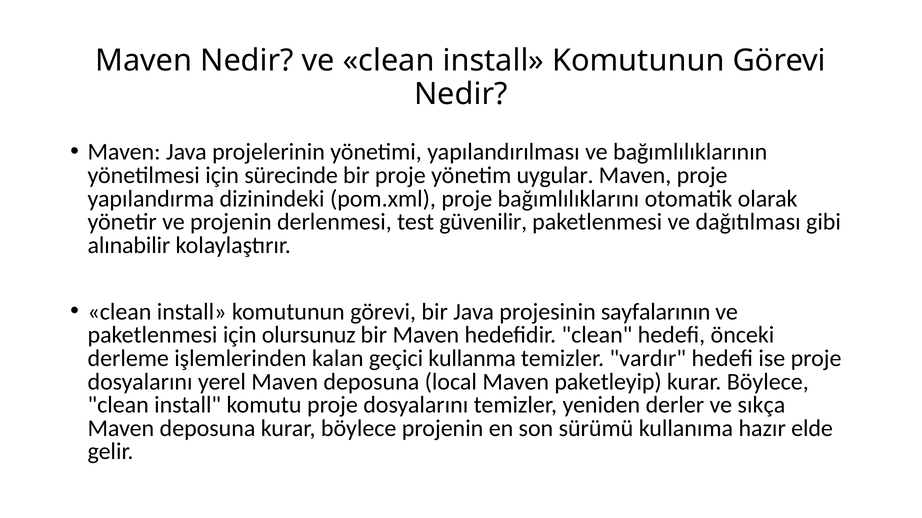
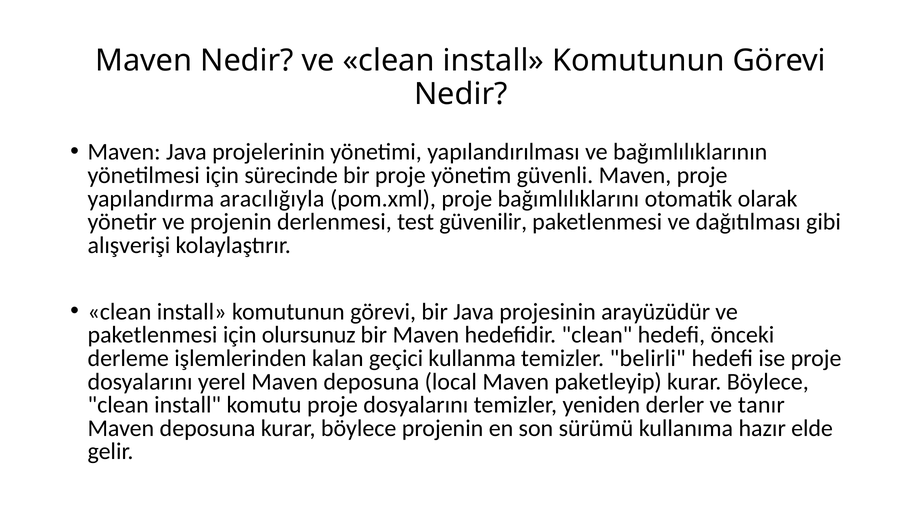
uygular: uygular -> güvenli
dizinindeki: dizinindeki -> aracılığıyla
alınabilir: alınabilir -> alışverişi
sayfalarının: sayfalarının -> arayüzüdür
vardır: vardır -> belirli
sıkça: sıkça -> tanır
